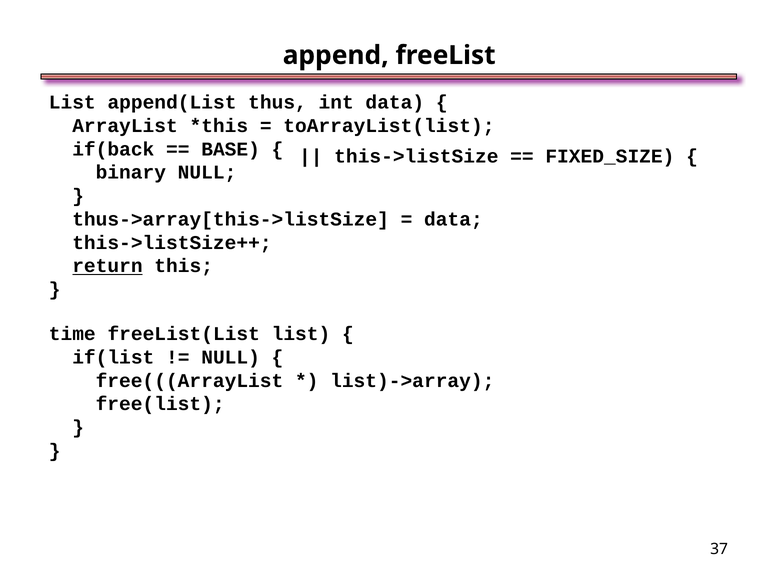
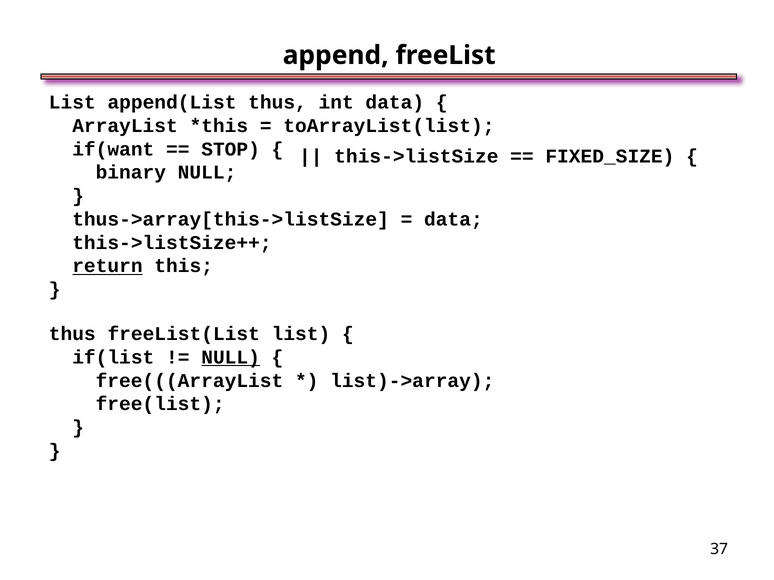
if(back: if(back -> if(want
BASE: BASE -> STOP
time at (72, 334): time -> thus
NULL at (231, 358) underline: none -> present
